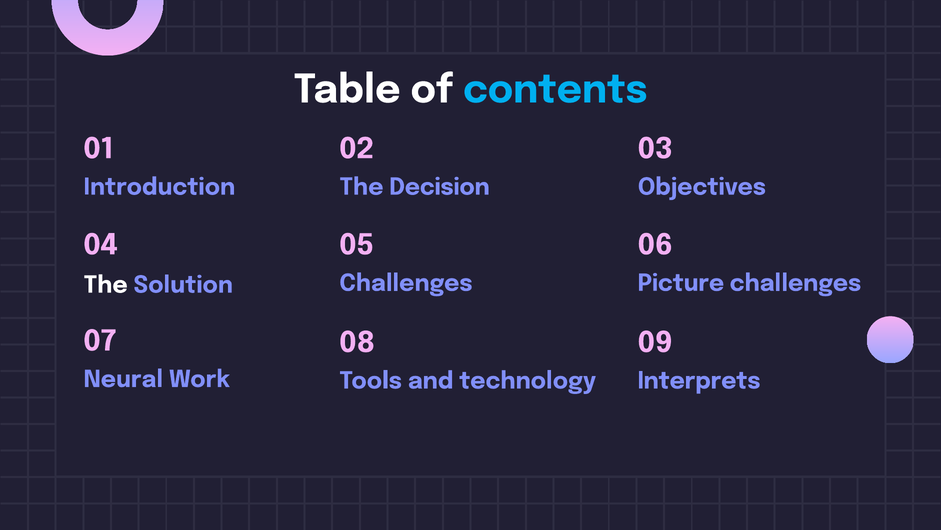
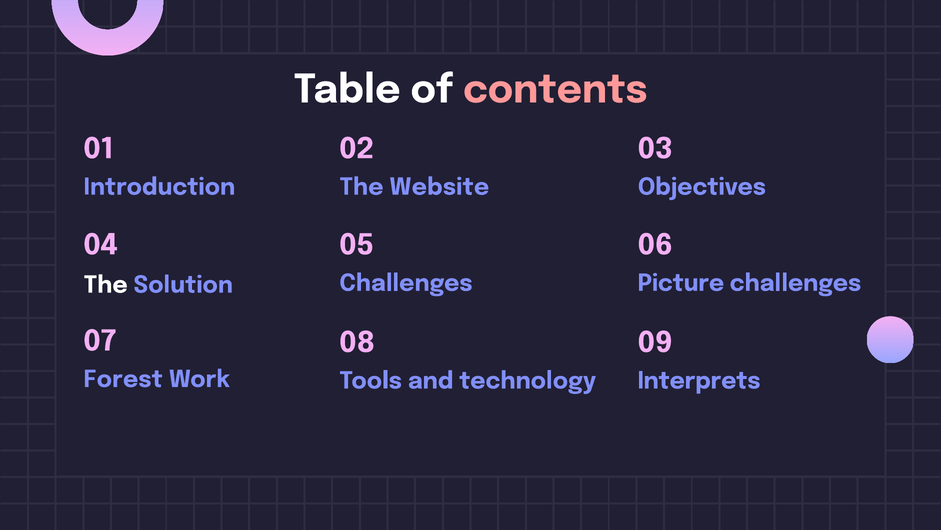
contents colour: light blue -> pink
Decision: Decision -> Website
Neural: Neural -> Forest
